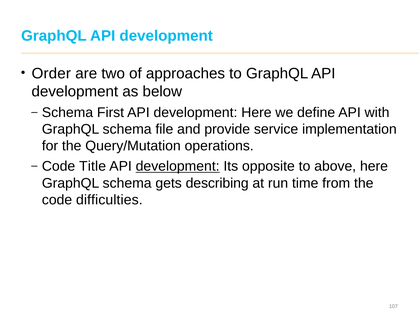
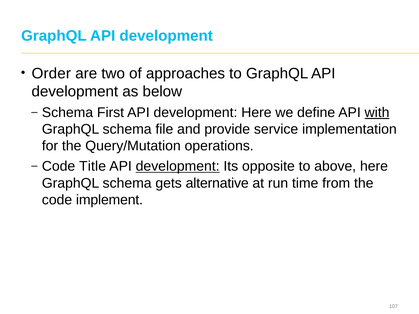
with underline: none -> present
describing: describing -> alternative
difficulties: difficulties -> implement
